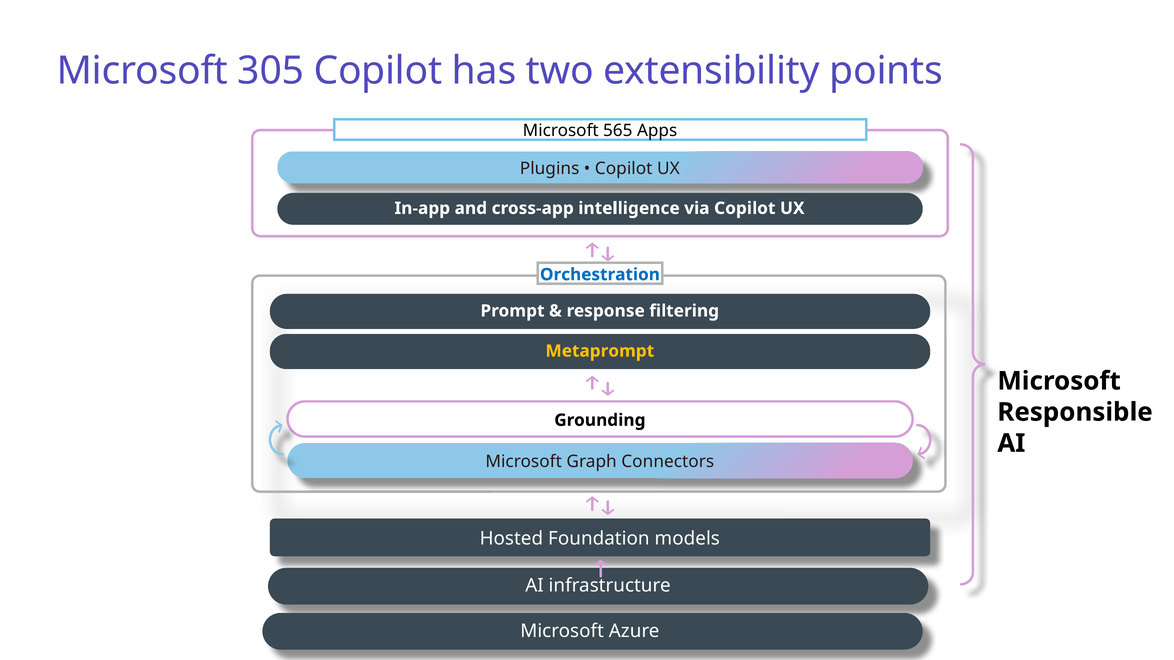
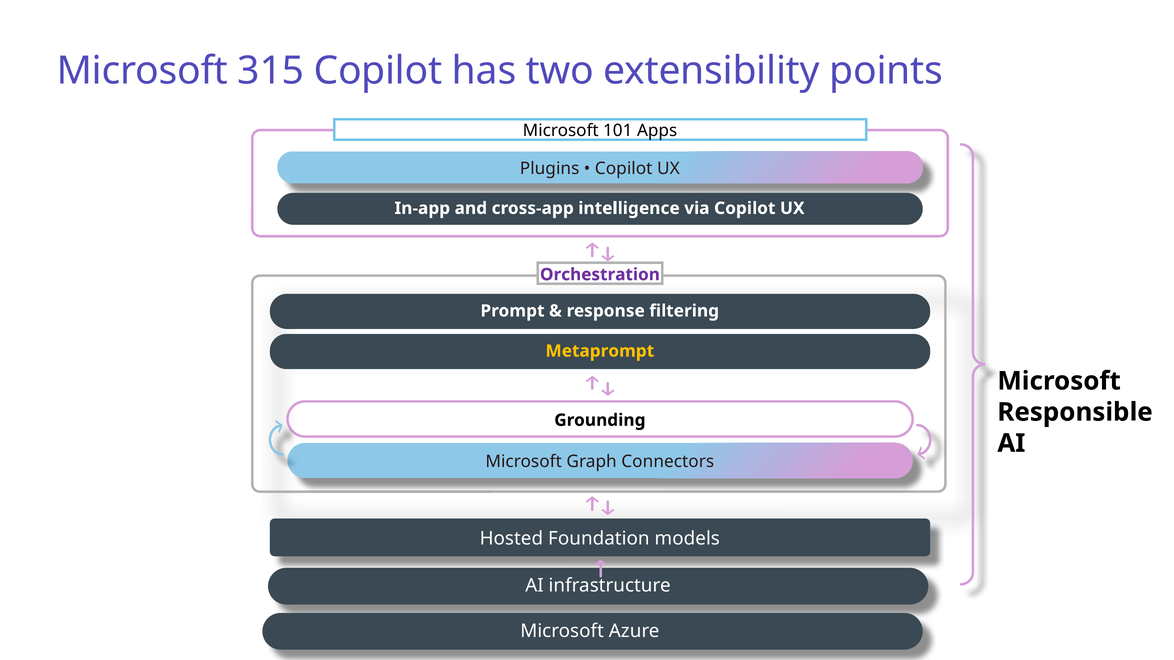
305: 305 -> 315
565: 565 -> 101
Orchestration colour: blue -> purple
